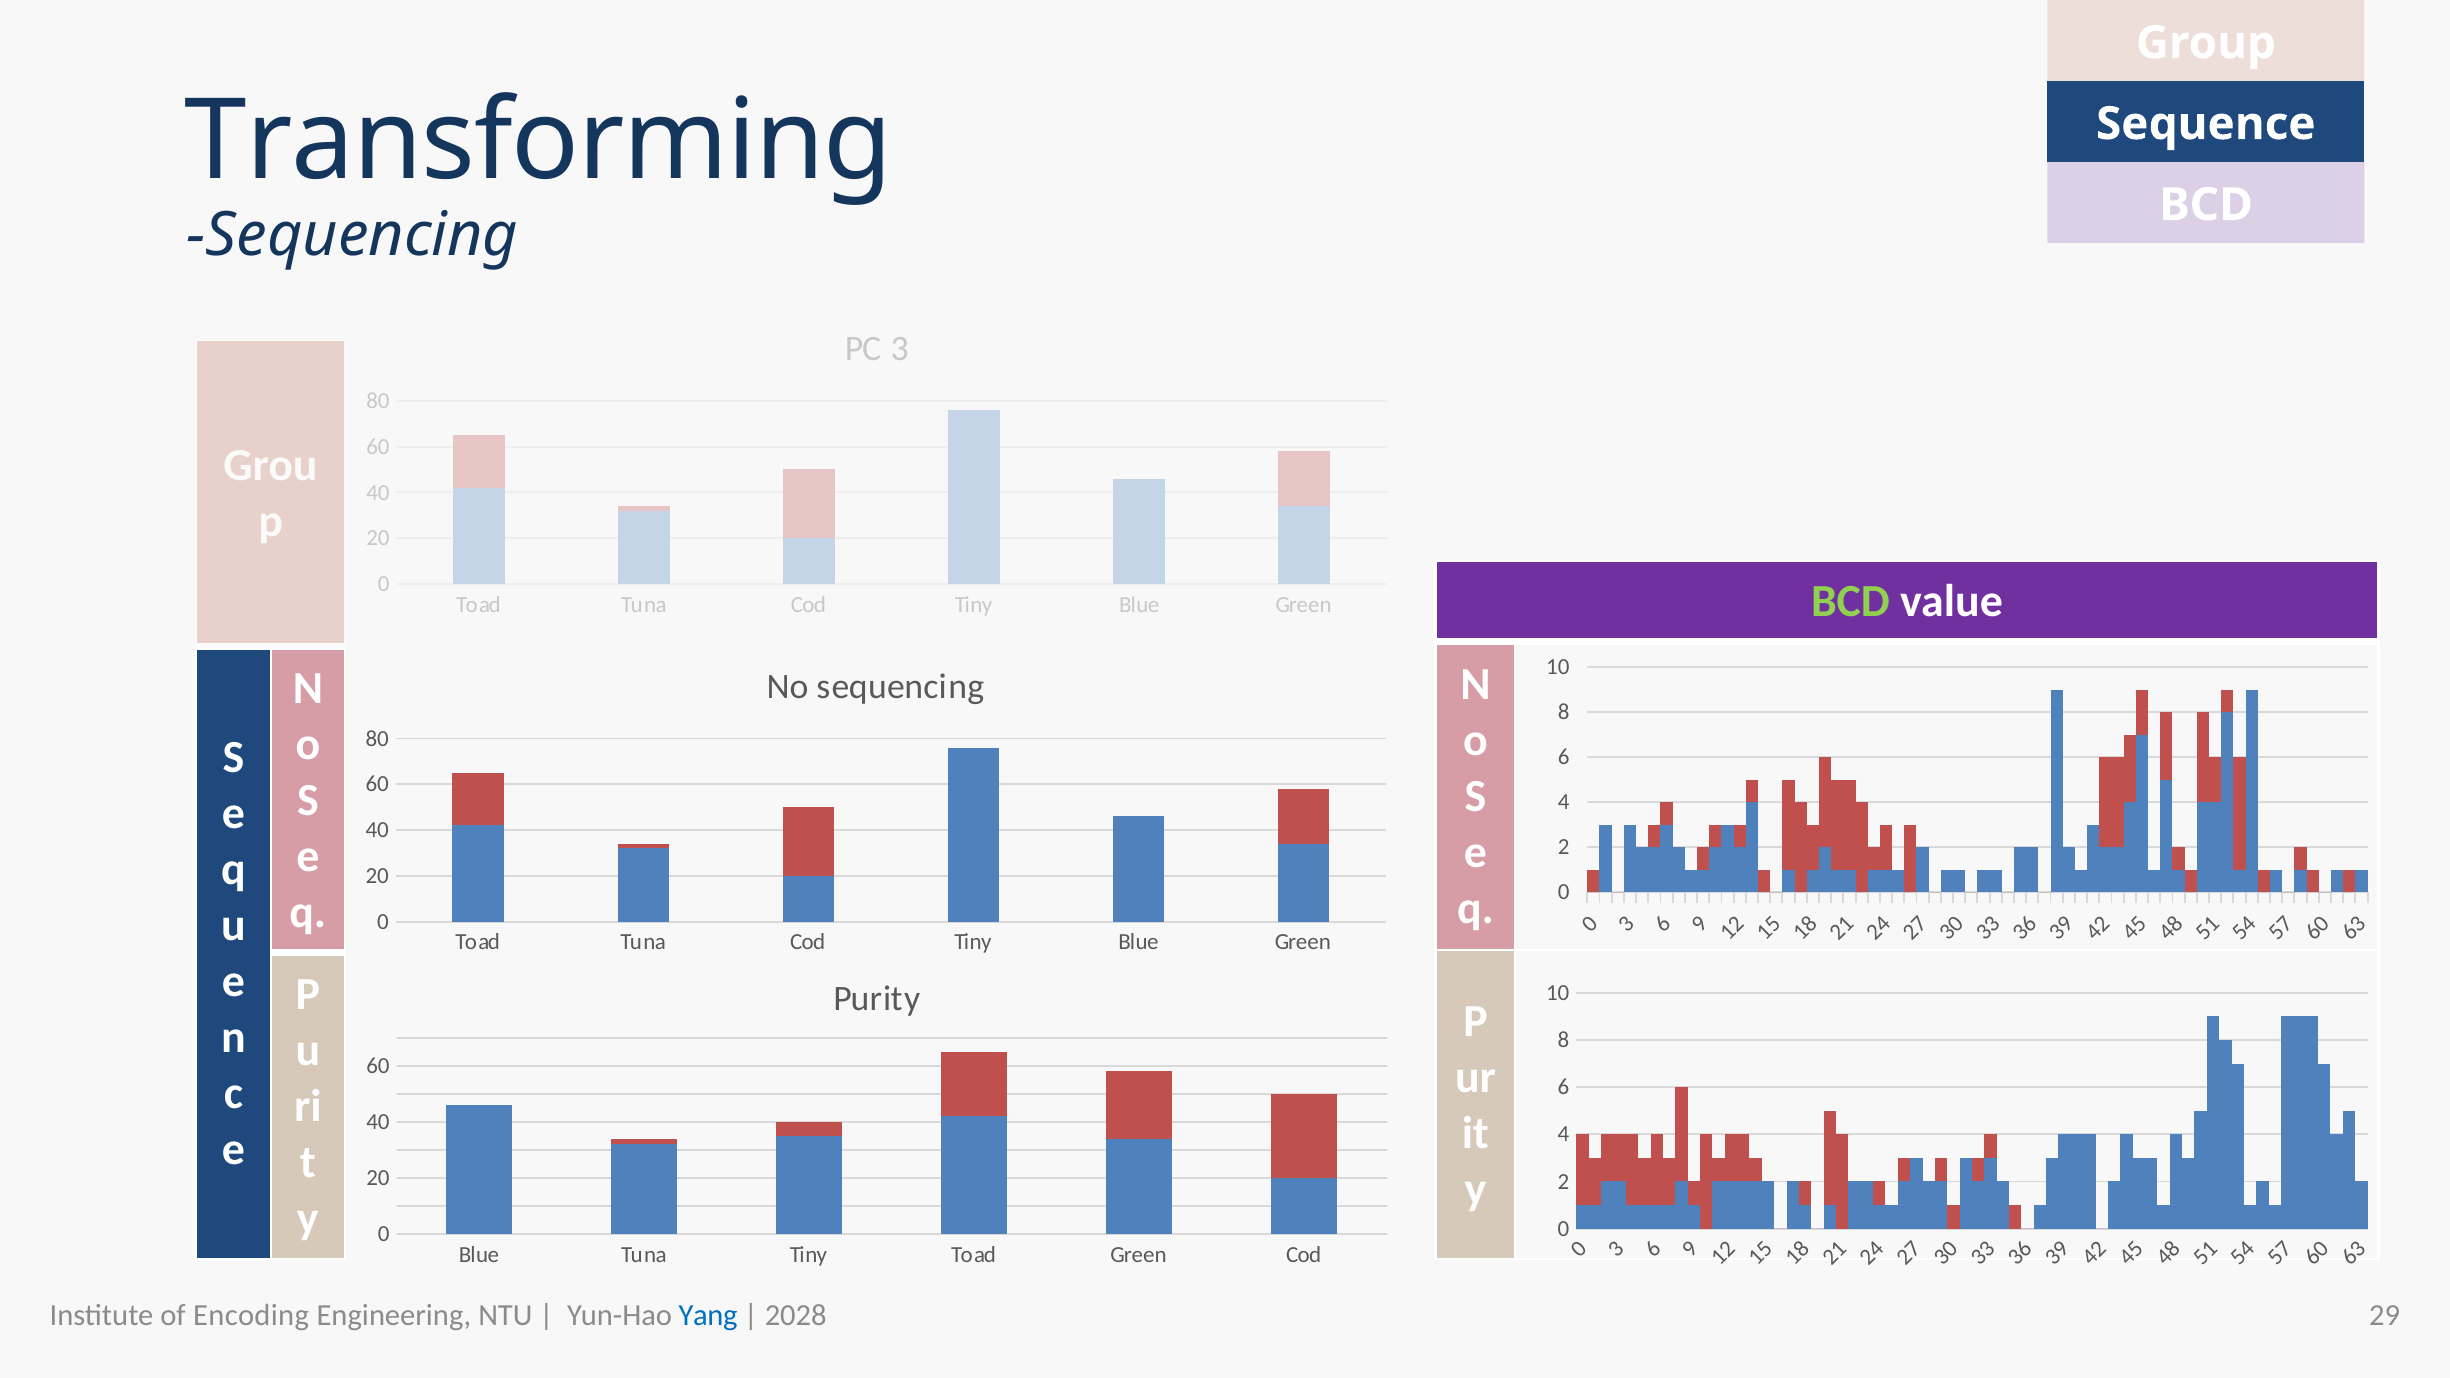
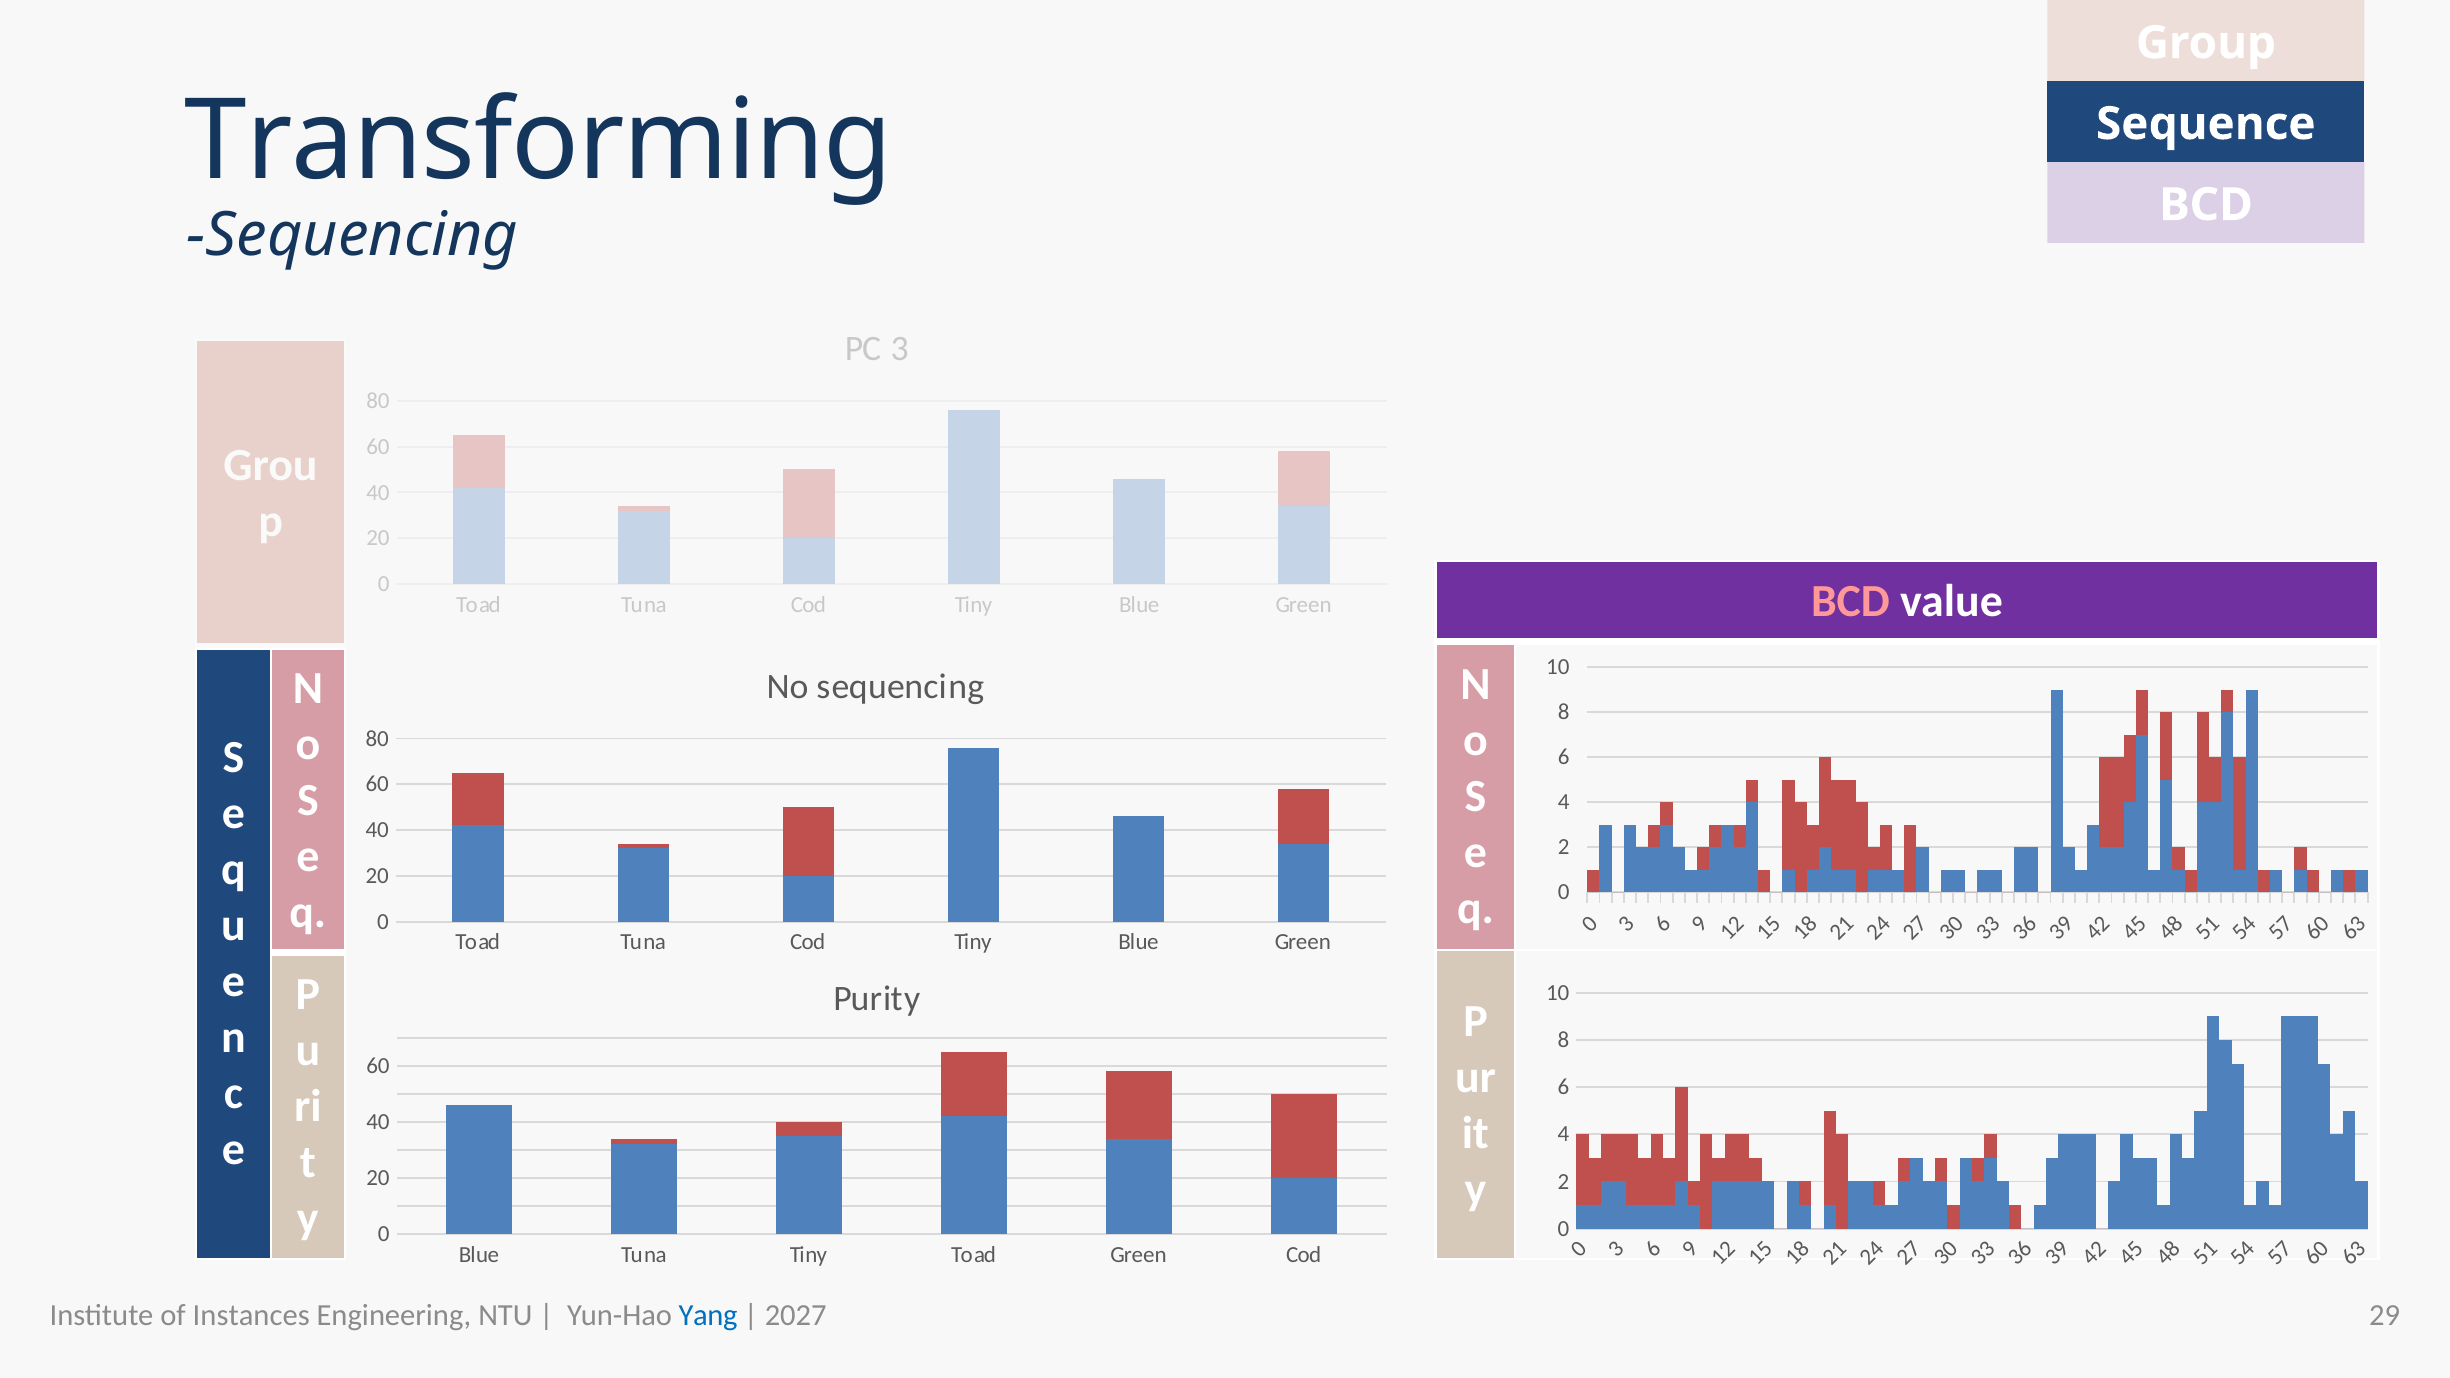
BCD at (1850, 602) colour: light green -> pink
Encoding: Encoding -> Instances
2028: 2028 -> 2027
